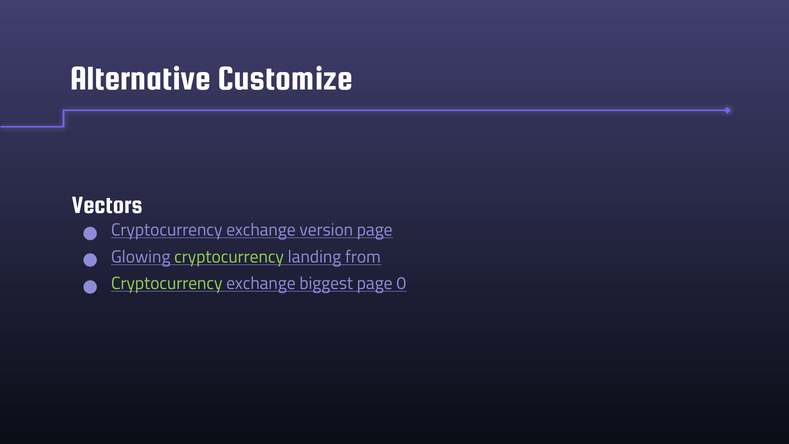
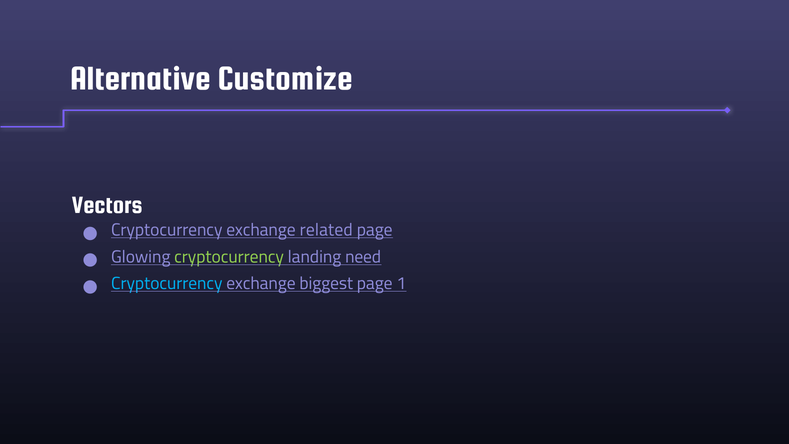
version: version -> related
from: from -> need
Cryptocurrency at (167, 283) colour: light green -> light blue
0: 0 -> 1
